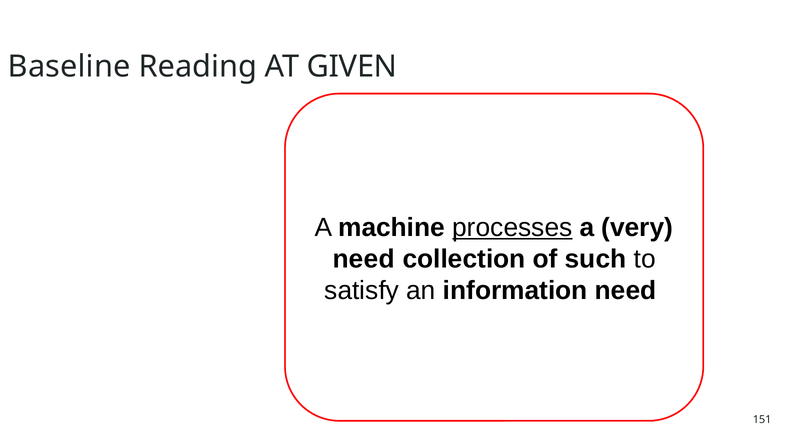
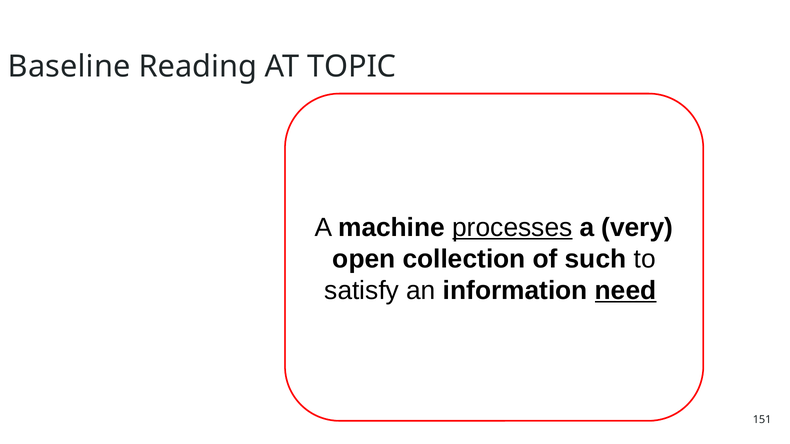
GIVEN: GIVEN -> TOPIC
need at (364, 259): need -> open
need at (626, 291) underline: none -> present
